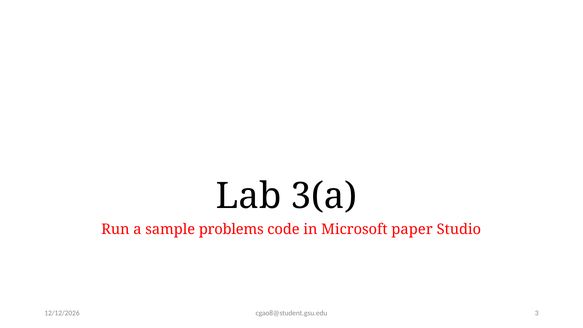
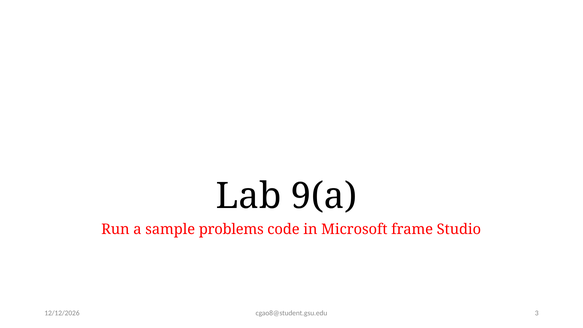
3(a: 3(a -> 9(a
paper: paper -> frame
